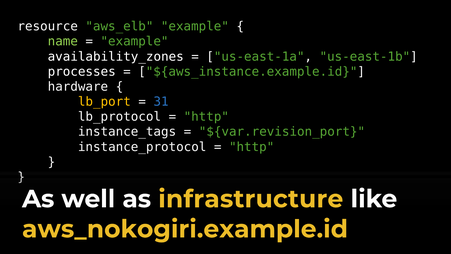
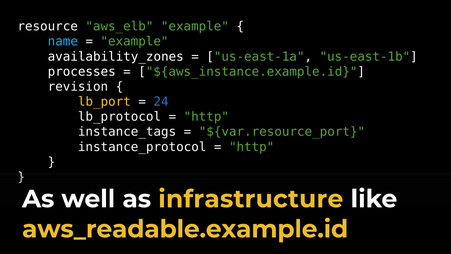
name colour: light green -> light blue
hardware: hardware -> revision
31: 31 -> 24
${var.revision_port: ${var.revision_port -> ${var.resource_port
aws_nokogiri.example.id: aws_nokogiri.example.id -> aws_readable.example.id
